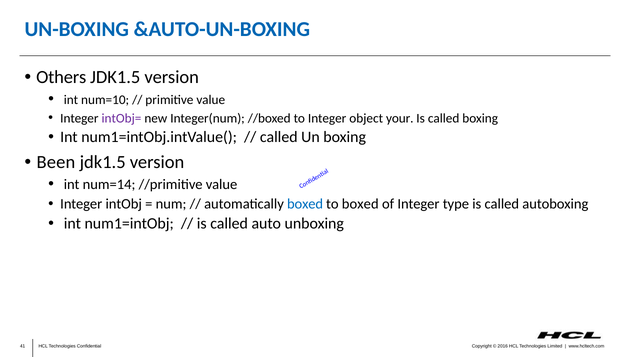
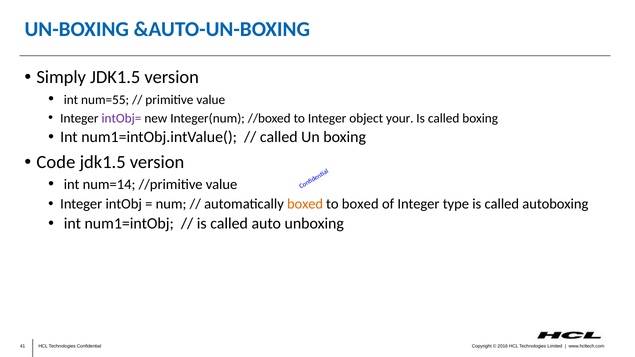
Others: Others -> Simply
num=10: num=10 -> num=55
Been: Been -> Code
boxed at (305, 204) colour: blue -> orange
